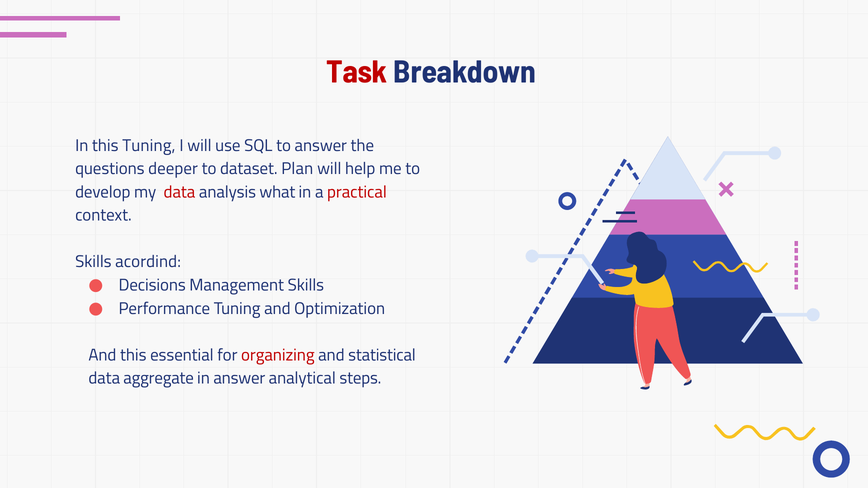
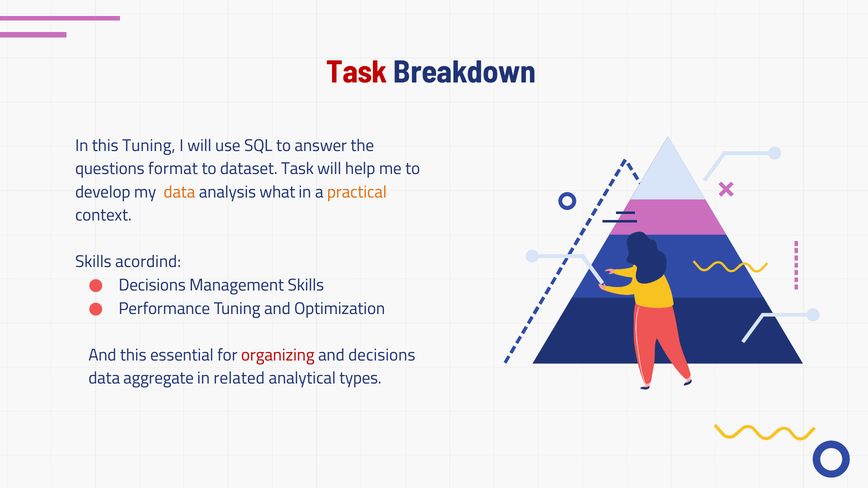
deeper: deeper -> format
dataset Plan: Plan -> Task
data at (179, 192) colour: red -> orange
practical colour: red -> orange
and statistical: statistical -> decisions
in answer: answer -> related
steps: steps -> types
